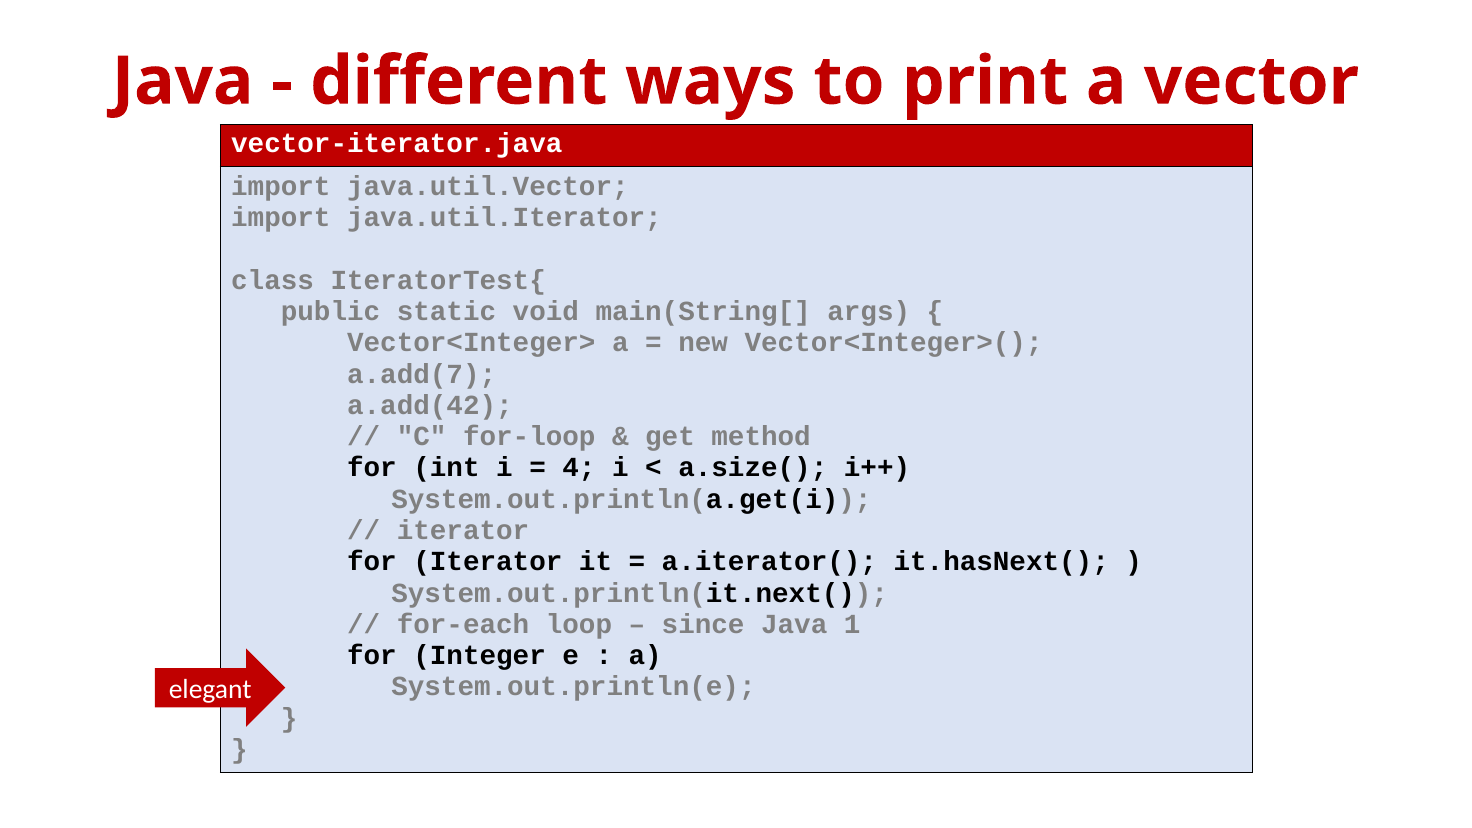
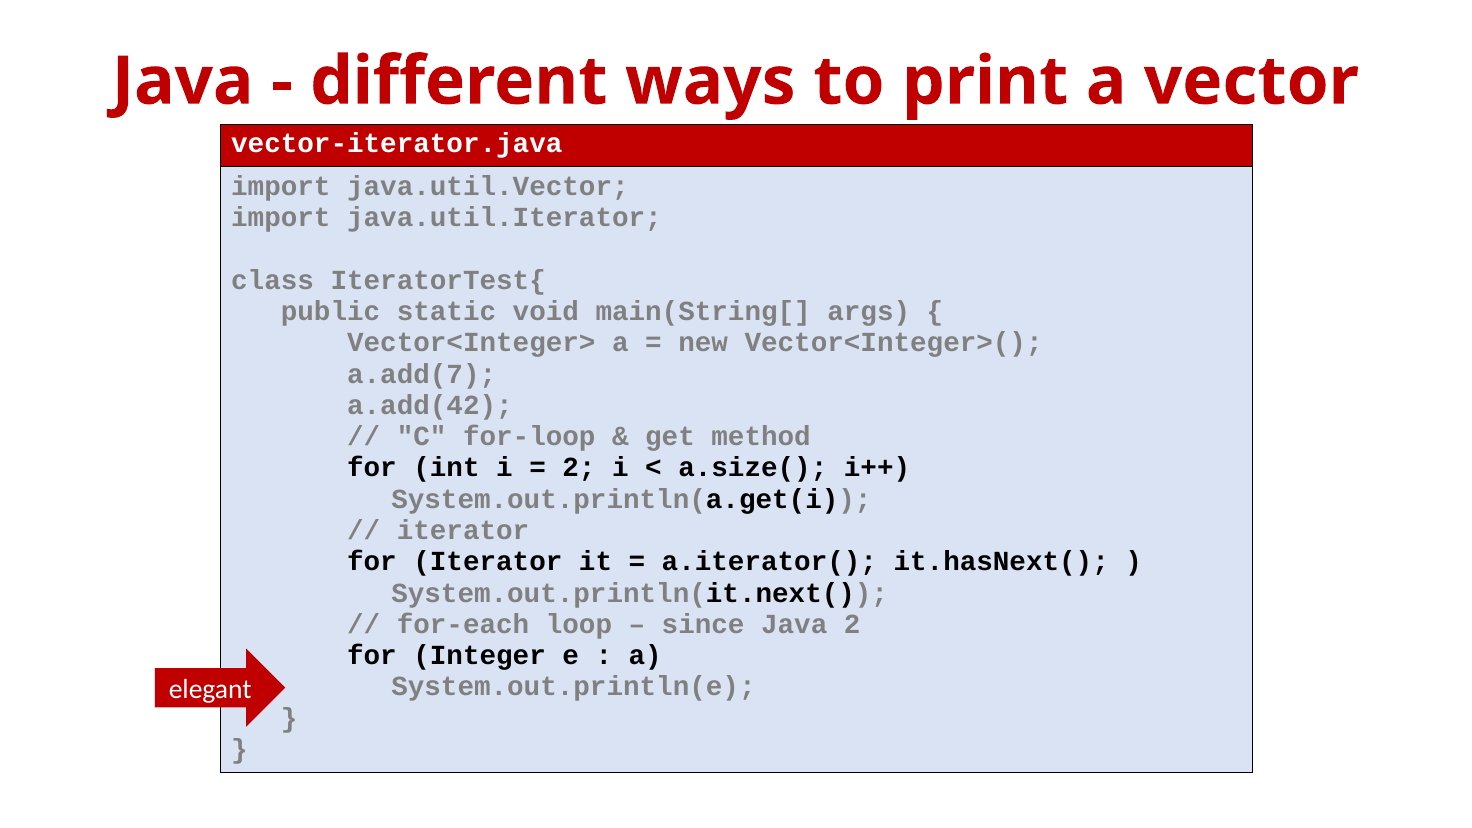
4 at (579, 468): 4 -> 2
Java 1: 1 -> 2
